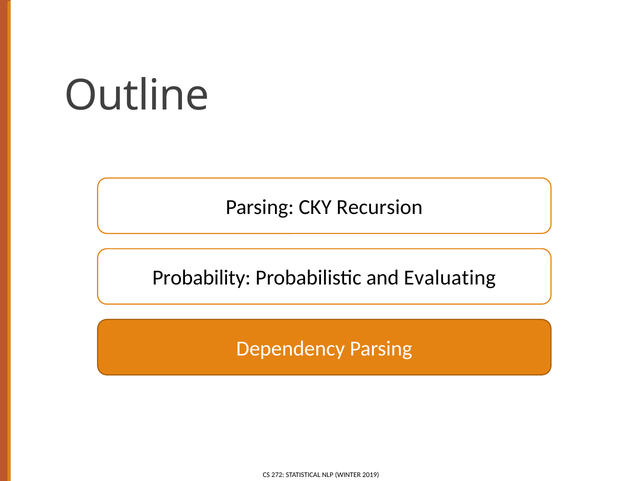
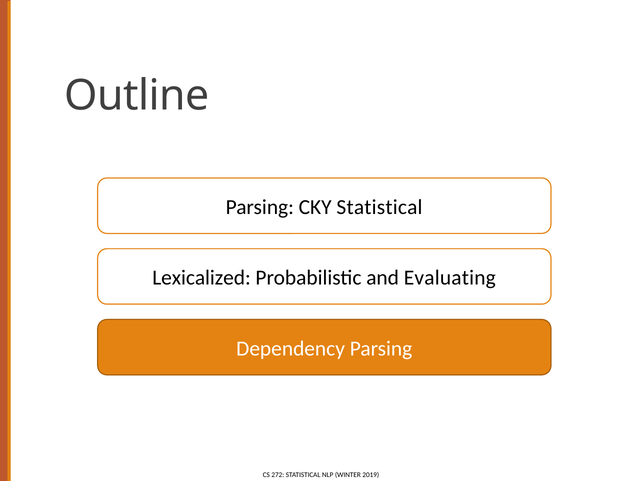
CKY Recursion: Recursion -> Statistical
Probability: Probability -> Lexicalized
